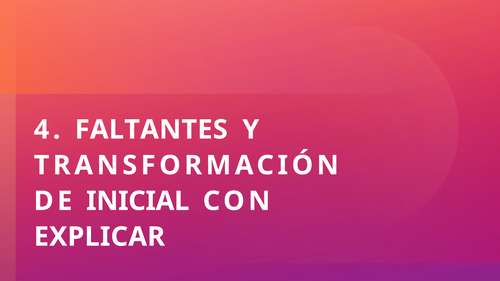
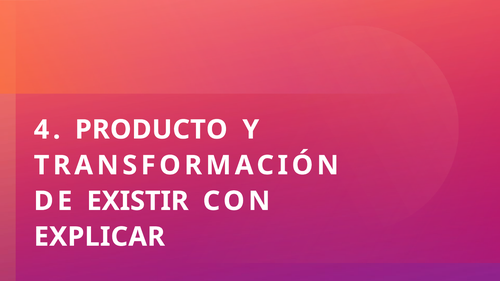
FALTANTES: FALTANTES -> PRODUCTO
INICIAL: INICIAL -> EXISTIR
